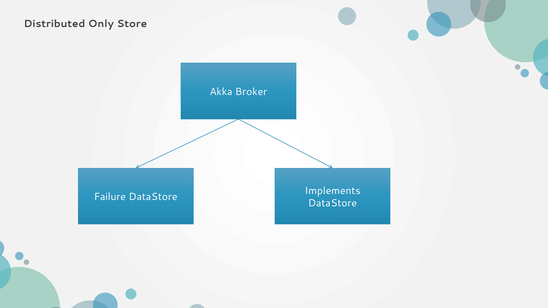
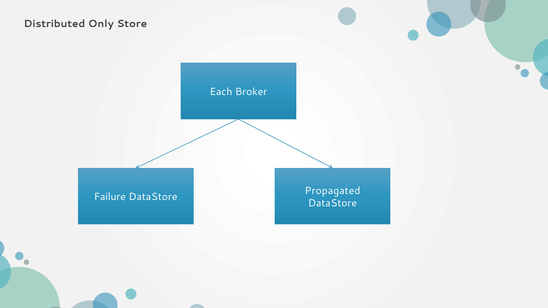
Akka: Akka -> Each
Implements: Implements -> Propagated
